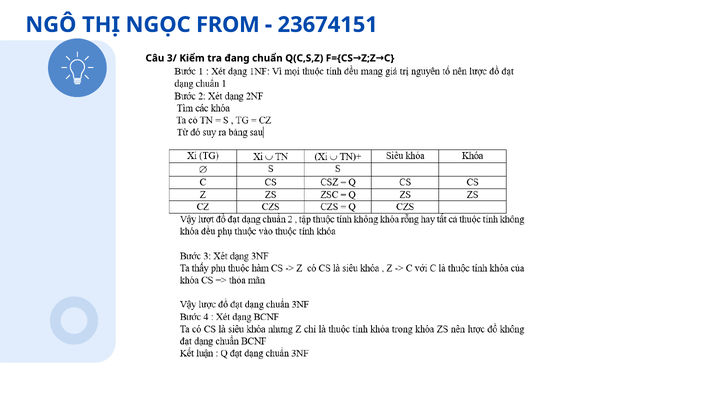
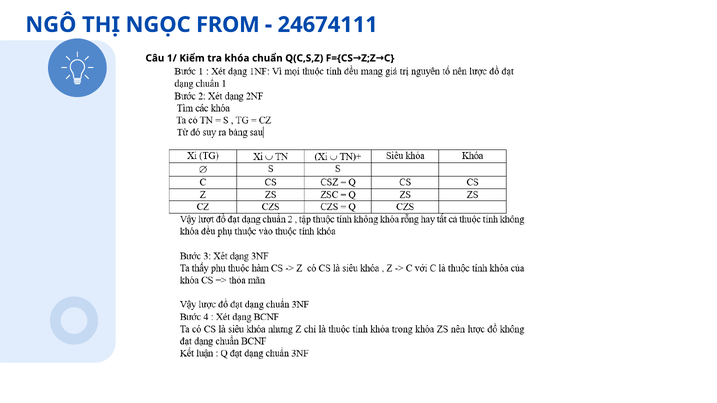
23674151: 23674151 -> 24674111
3/: 3/ -> 1/
đang: đang -> khóa
